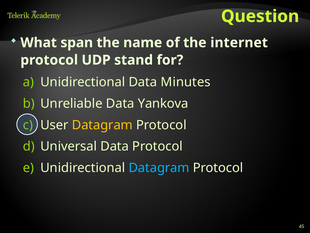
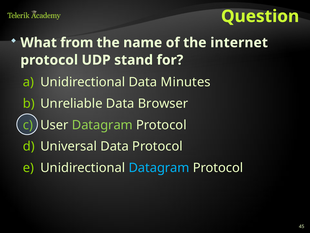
span: span -> from
Yankova: Yankova -> Browser
Datagram at (102, 125) colour: yellow -> light green
